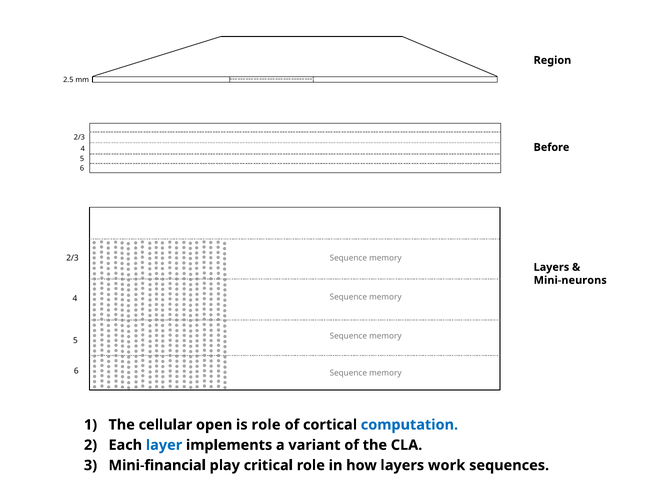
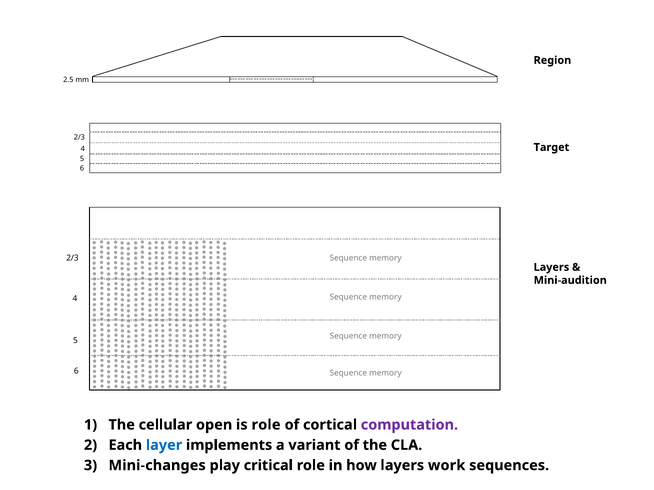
Before: Before -> Target
Mini-neurons: Mini-neurons -> Mini-audition
computation colour: blue -> purple
Mini-financial: Mini-financial -> Mini-changes
